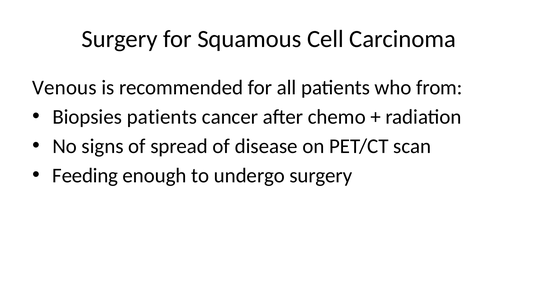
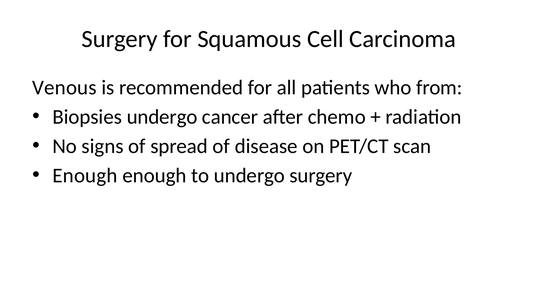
Biopsies patients: patients -> undergo
Feeding at (85, 175): Feeding -> Enough
